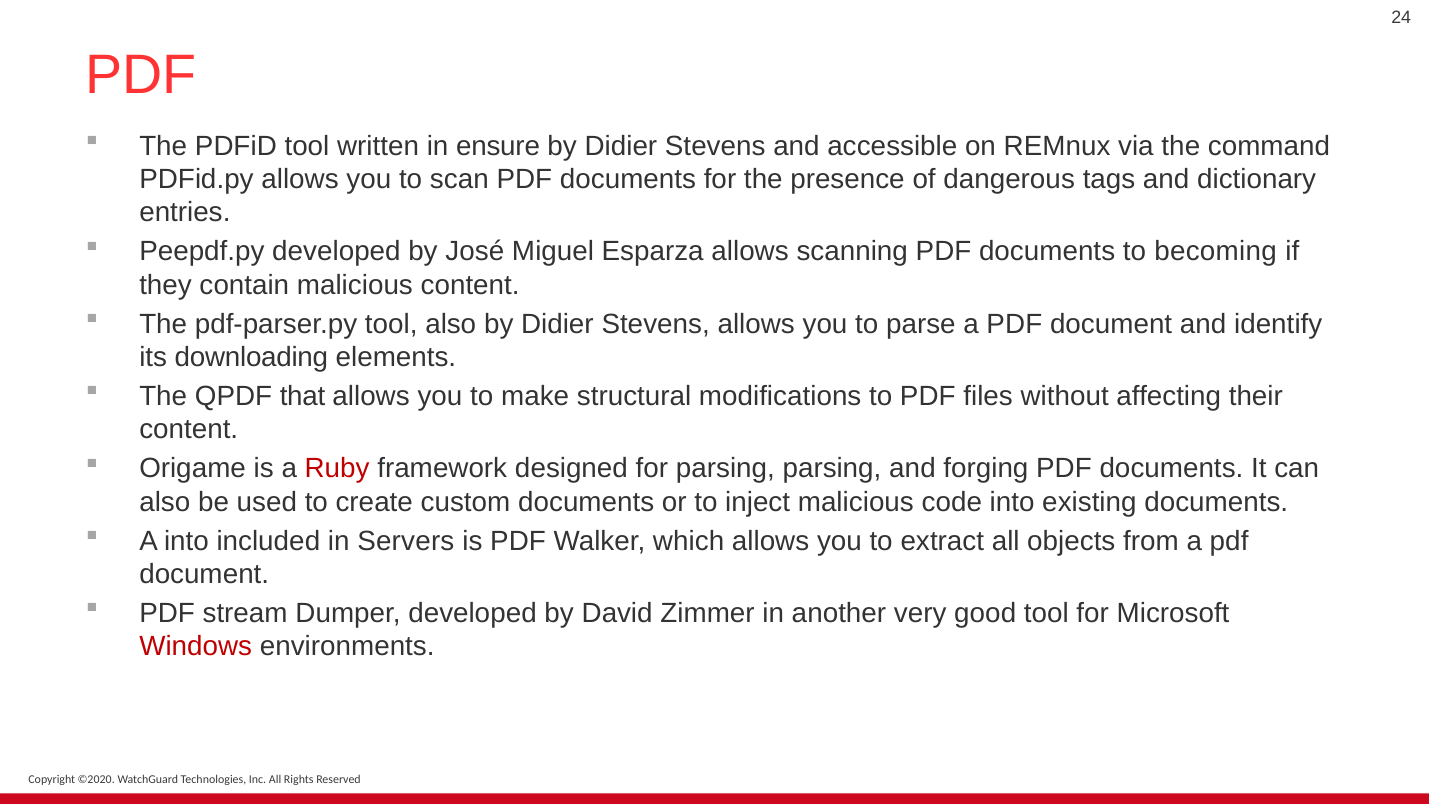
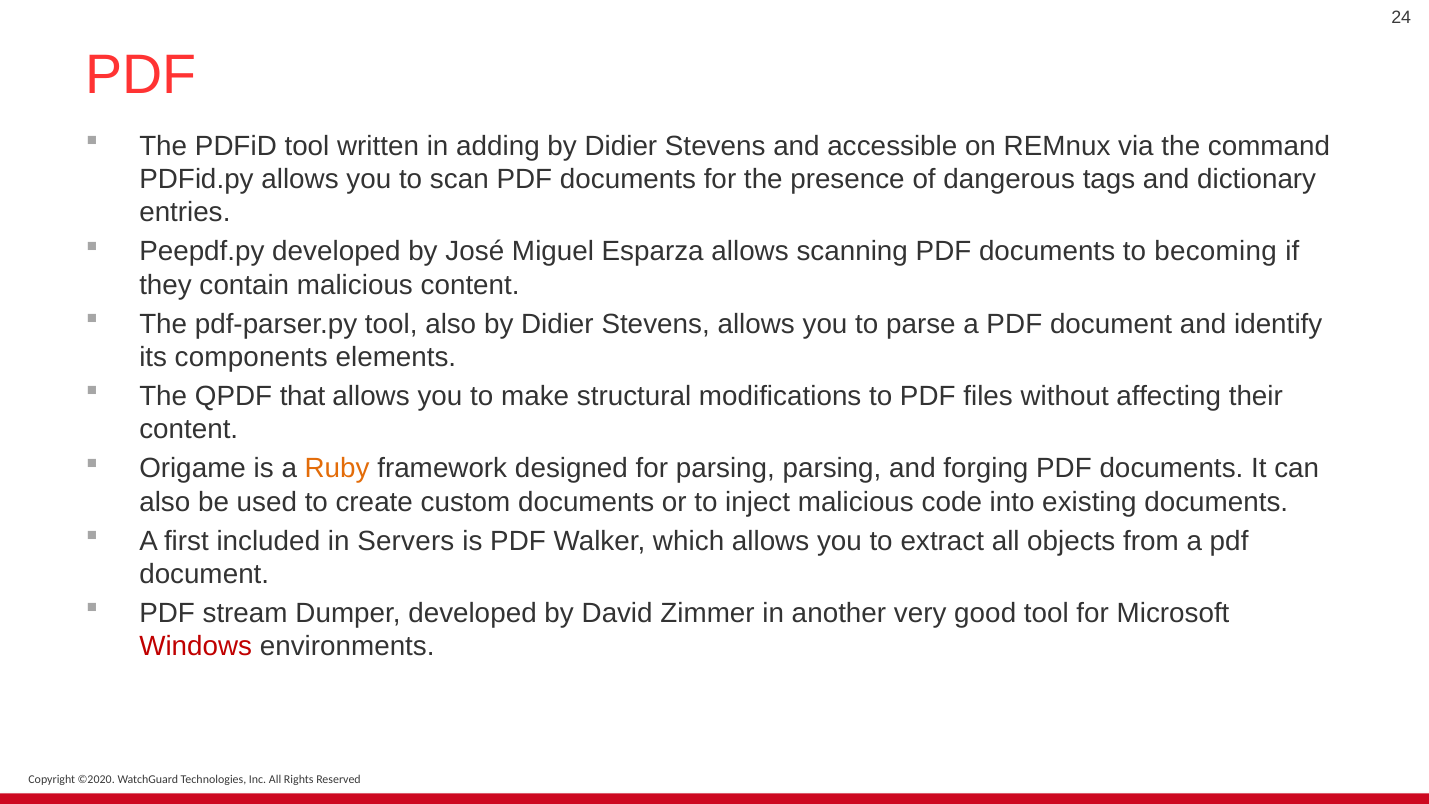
ensure: ensure -> adding
downloading: downloading -> components
Ruby colour: red -> orange
A into: into -> first
